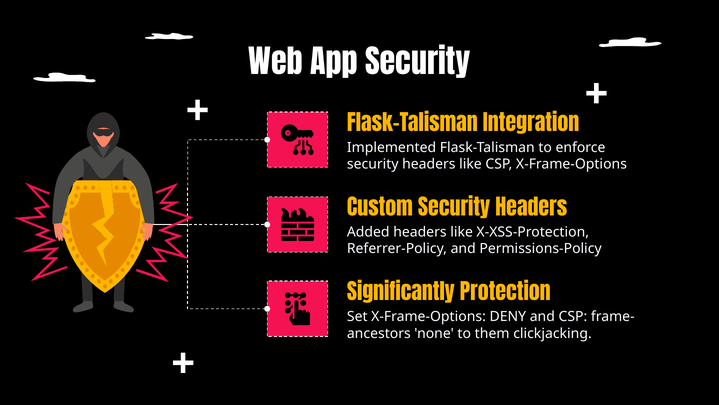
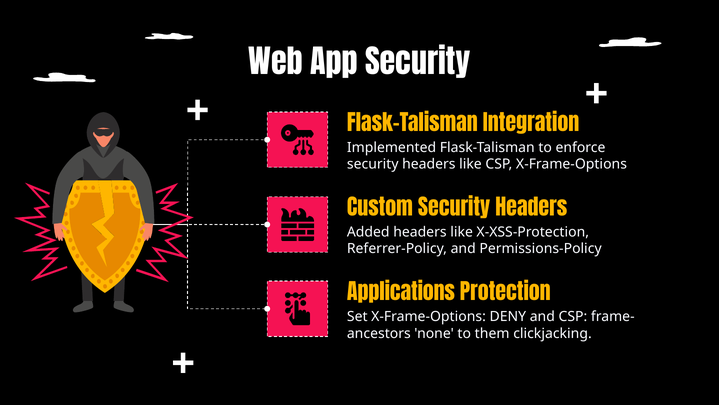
Significantly: Significantly -> Applications
